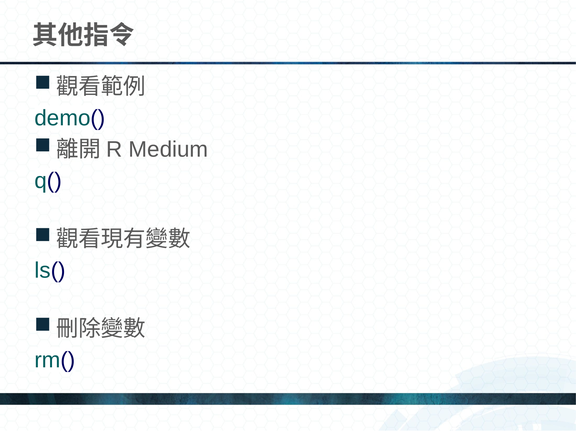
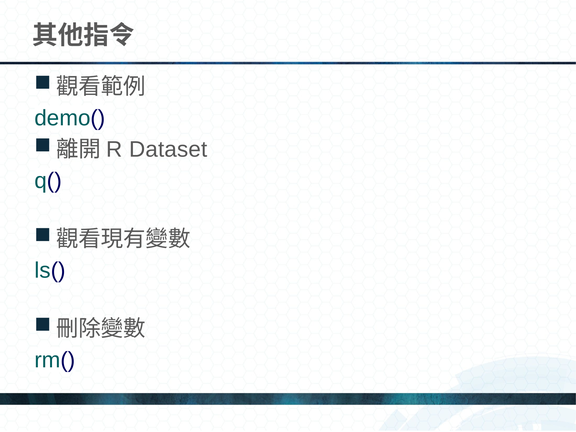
Medium: Medium -> Dataset
